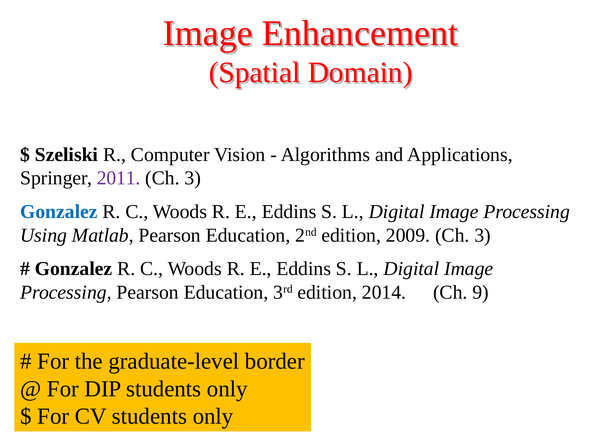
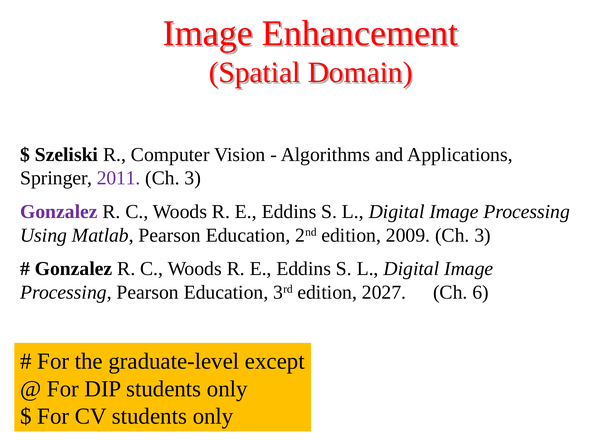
Gonzalez at (59, 211) colour: blue -> purple
2014: 2014 -> 2027
9: 9 -> 6
border: border -> except
